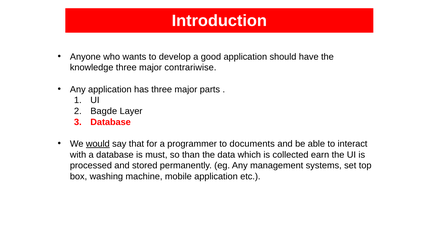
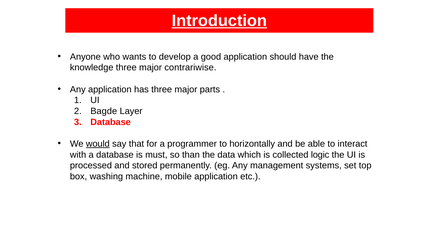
Introduction underline: none -> present
documents: documents -> horizontally
earn: earn -> logic
